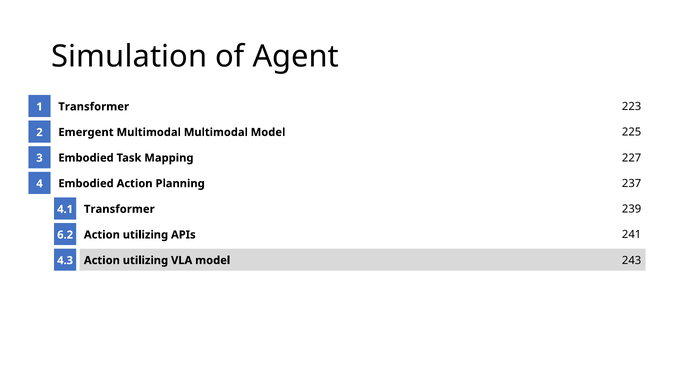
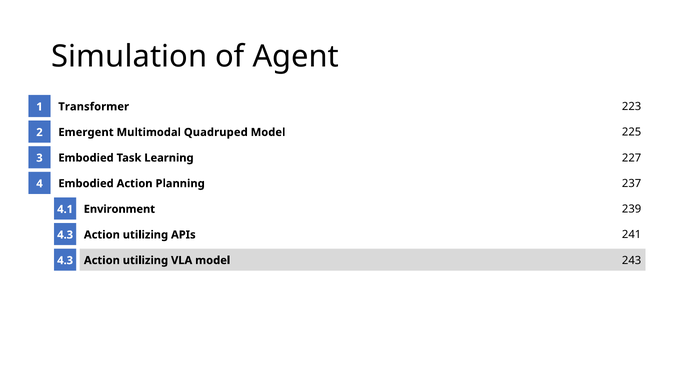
Multimodal Multimodal: Multimodal -> Quadruped
Mapping: Mapping -> Learning
Transformer at (119, 209): Transformer -> Environment
6.2 at (65, 235): 6.2 -> 4.3
